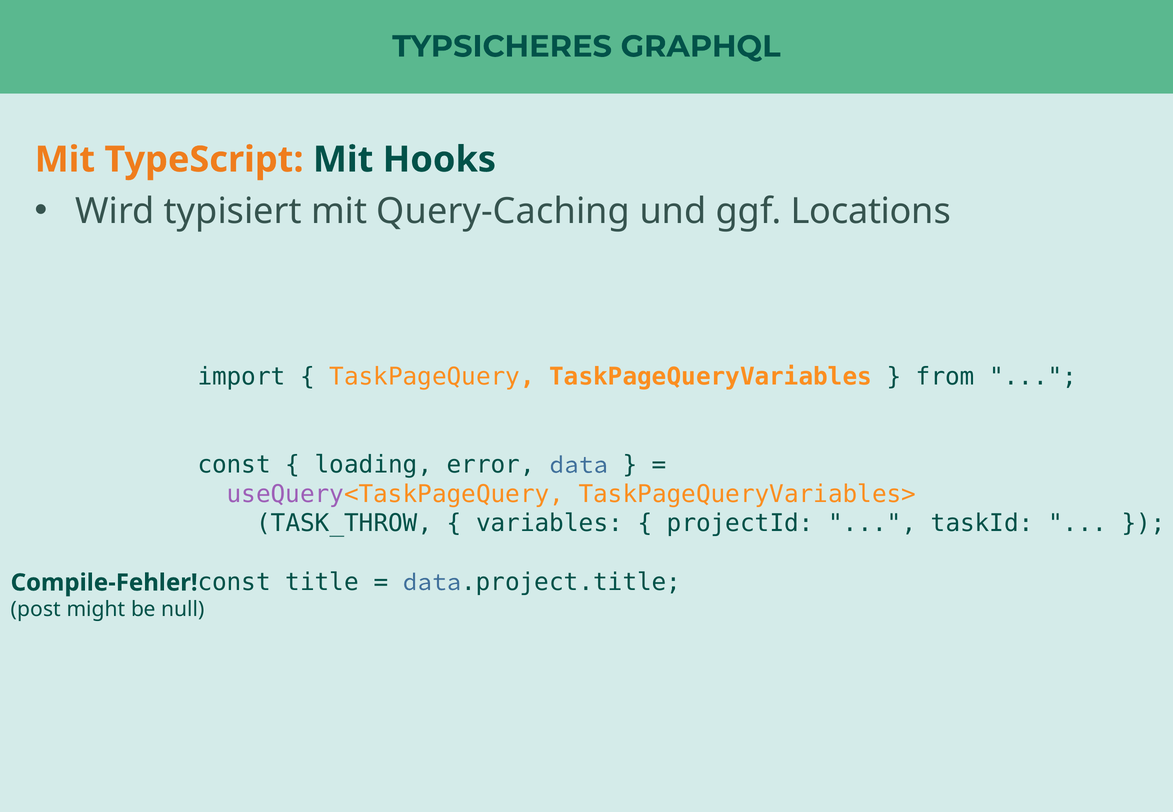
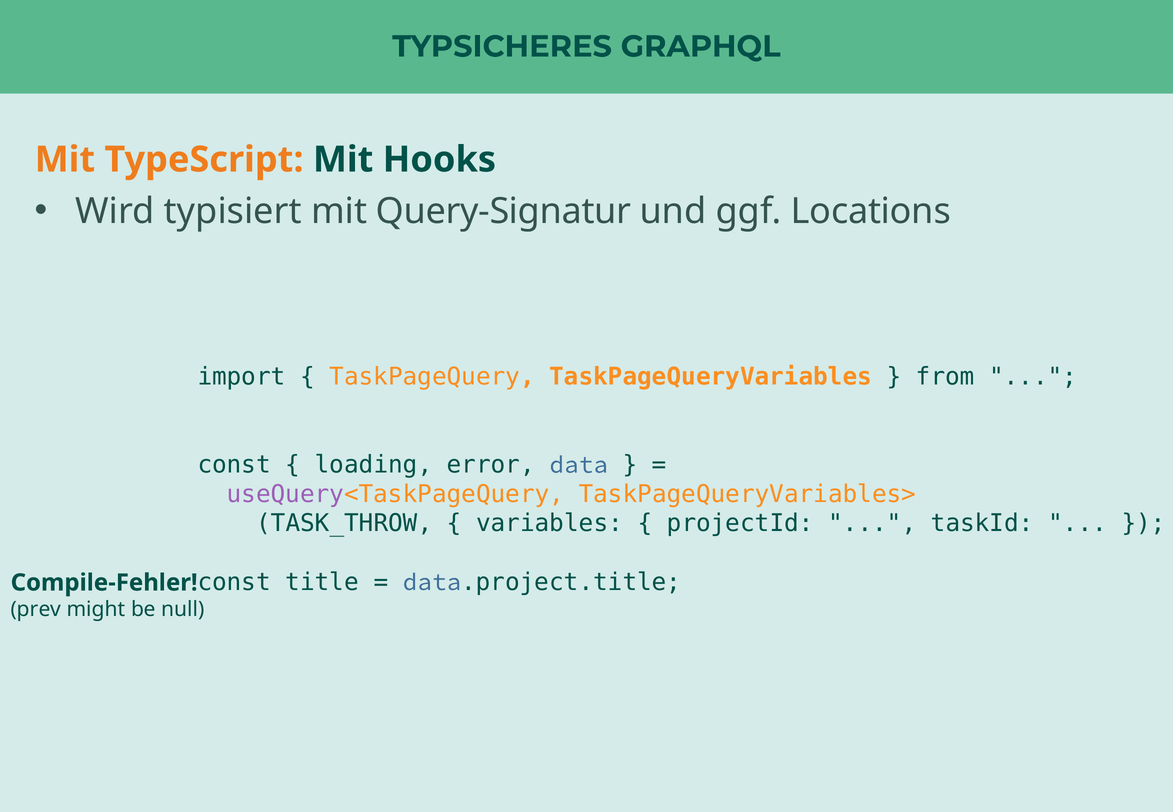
Query-Caching: Query-Caching -> Query-Signatur
post: post -> prev
